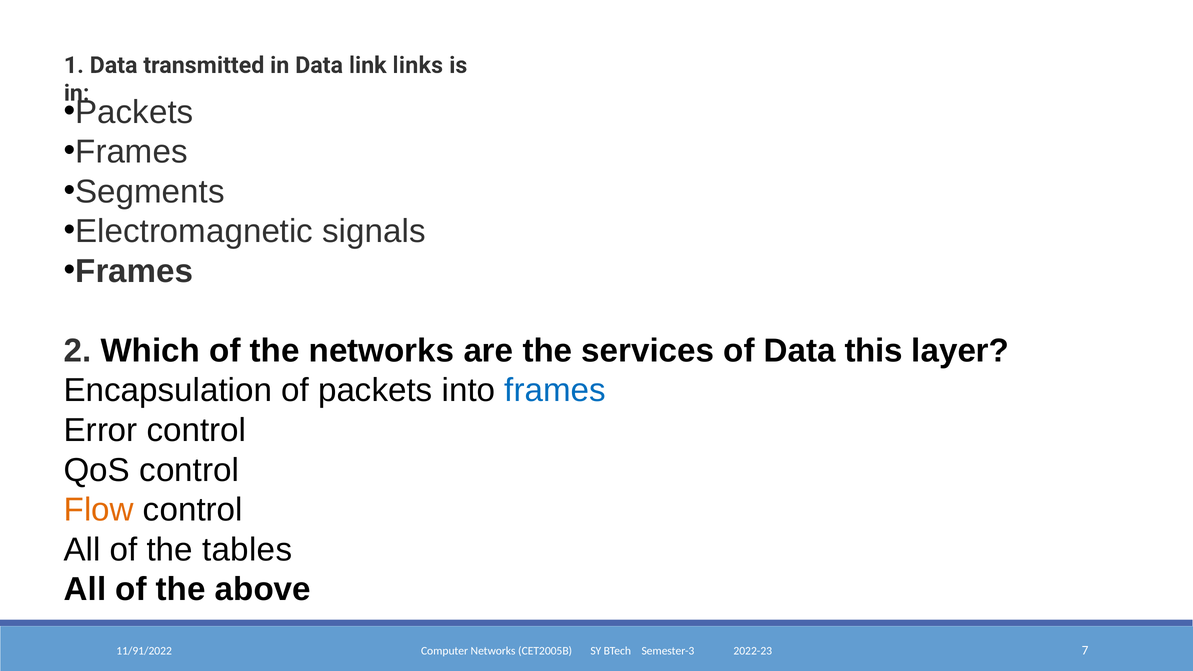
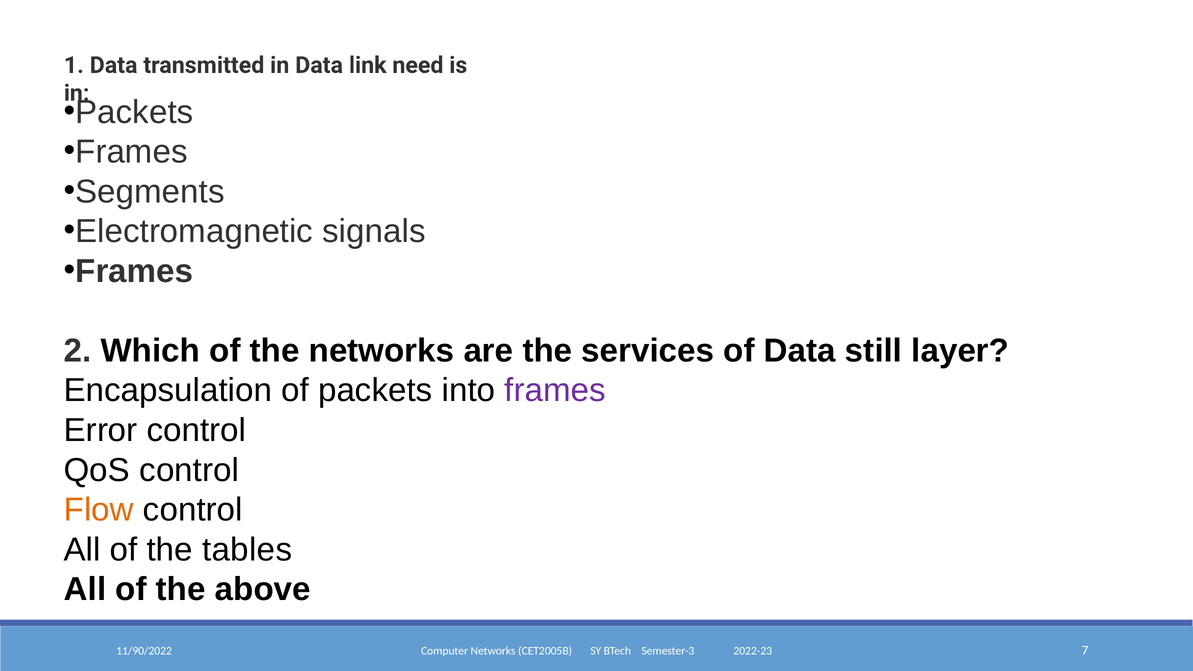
links: links -> need
this: this -> still
frames at (555, 391) colour: blue -> purple
11/91/2022: 11/91/2022 -> 11/90/2022
